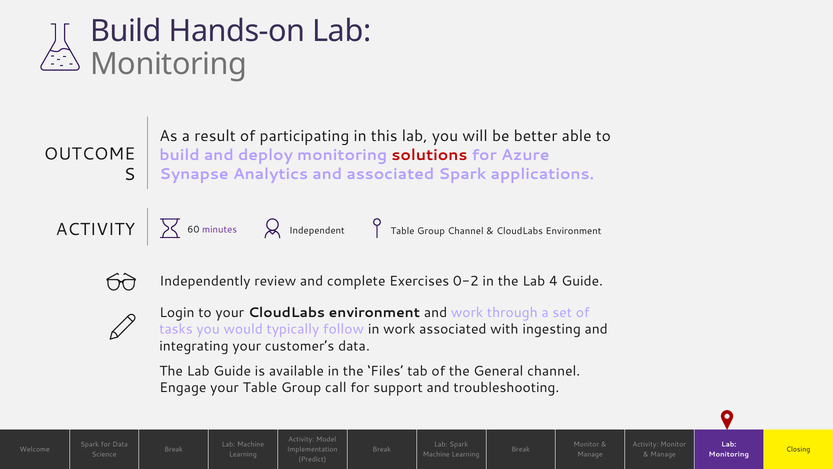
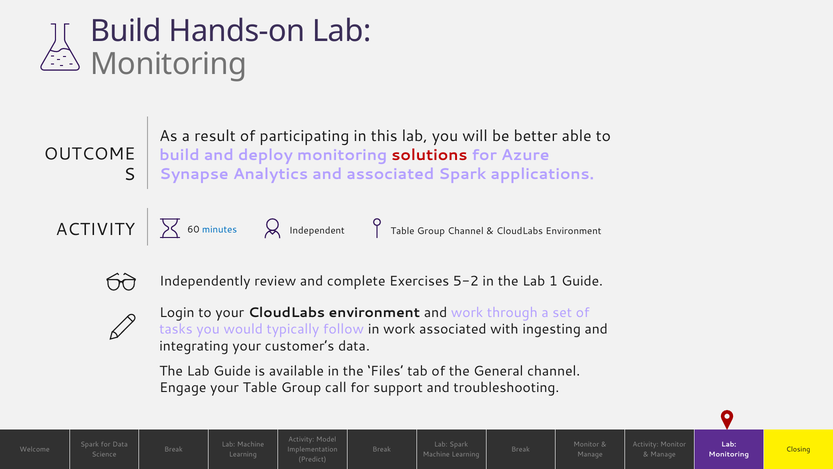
minutes colour: purple -> blue
0-2: 0-2 -> 5-2
4: 4 -> 1
